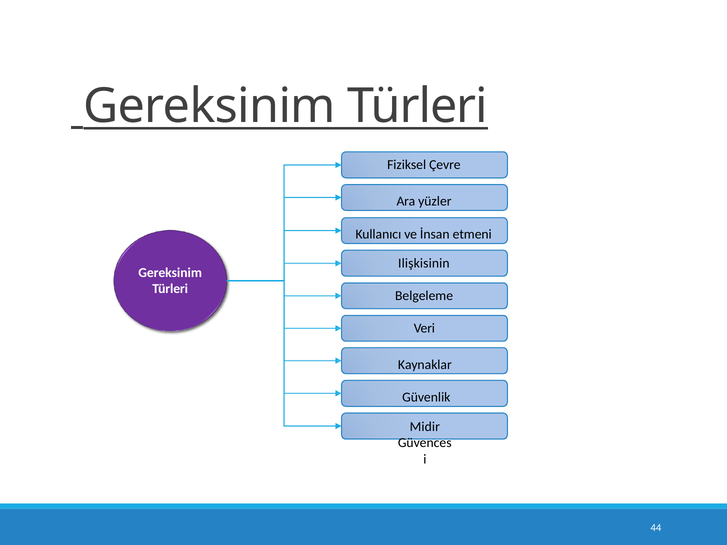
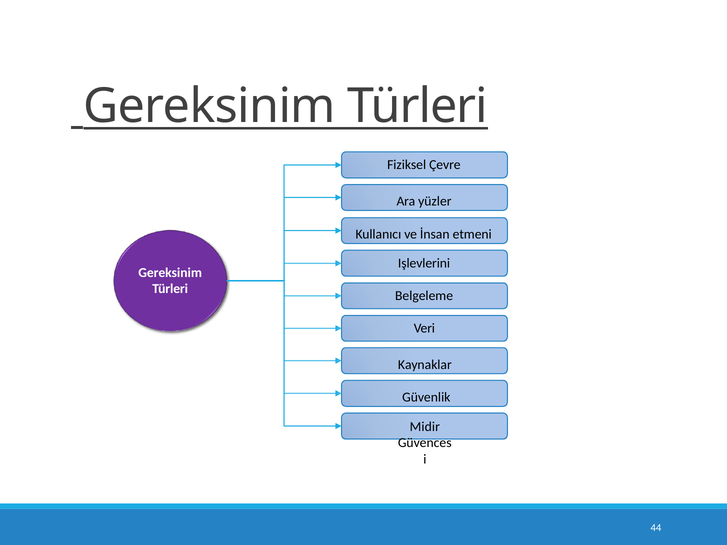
Ilişkisinin: Ilişkisinin -> Işlevlerini
